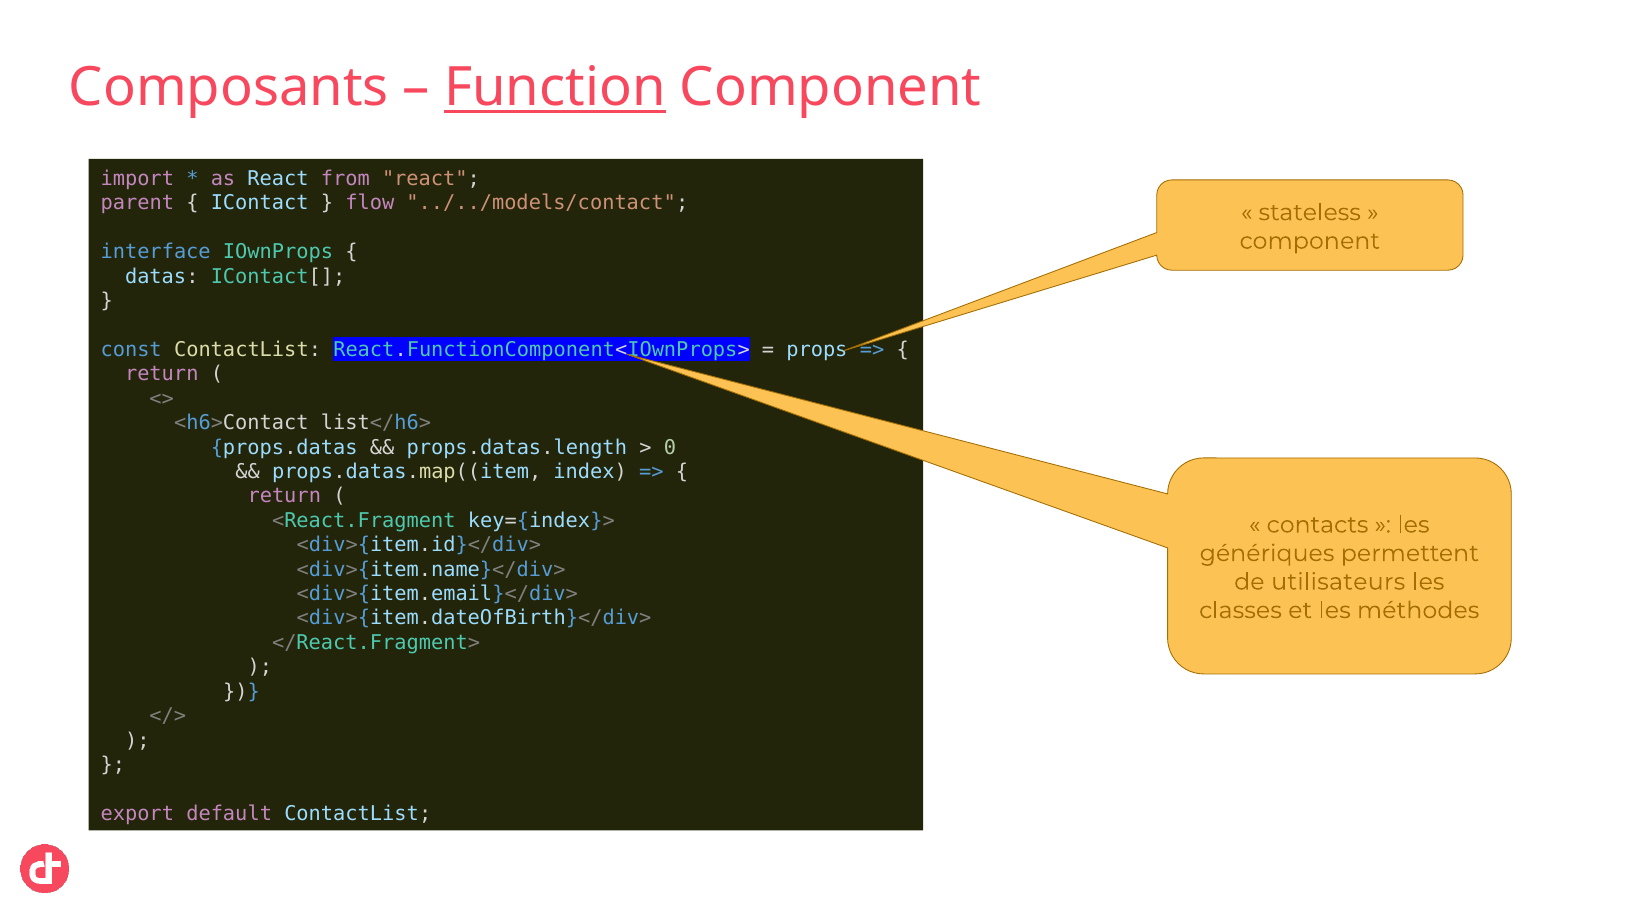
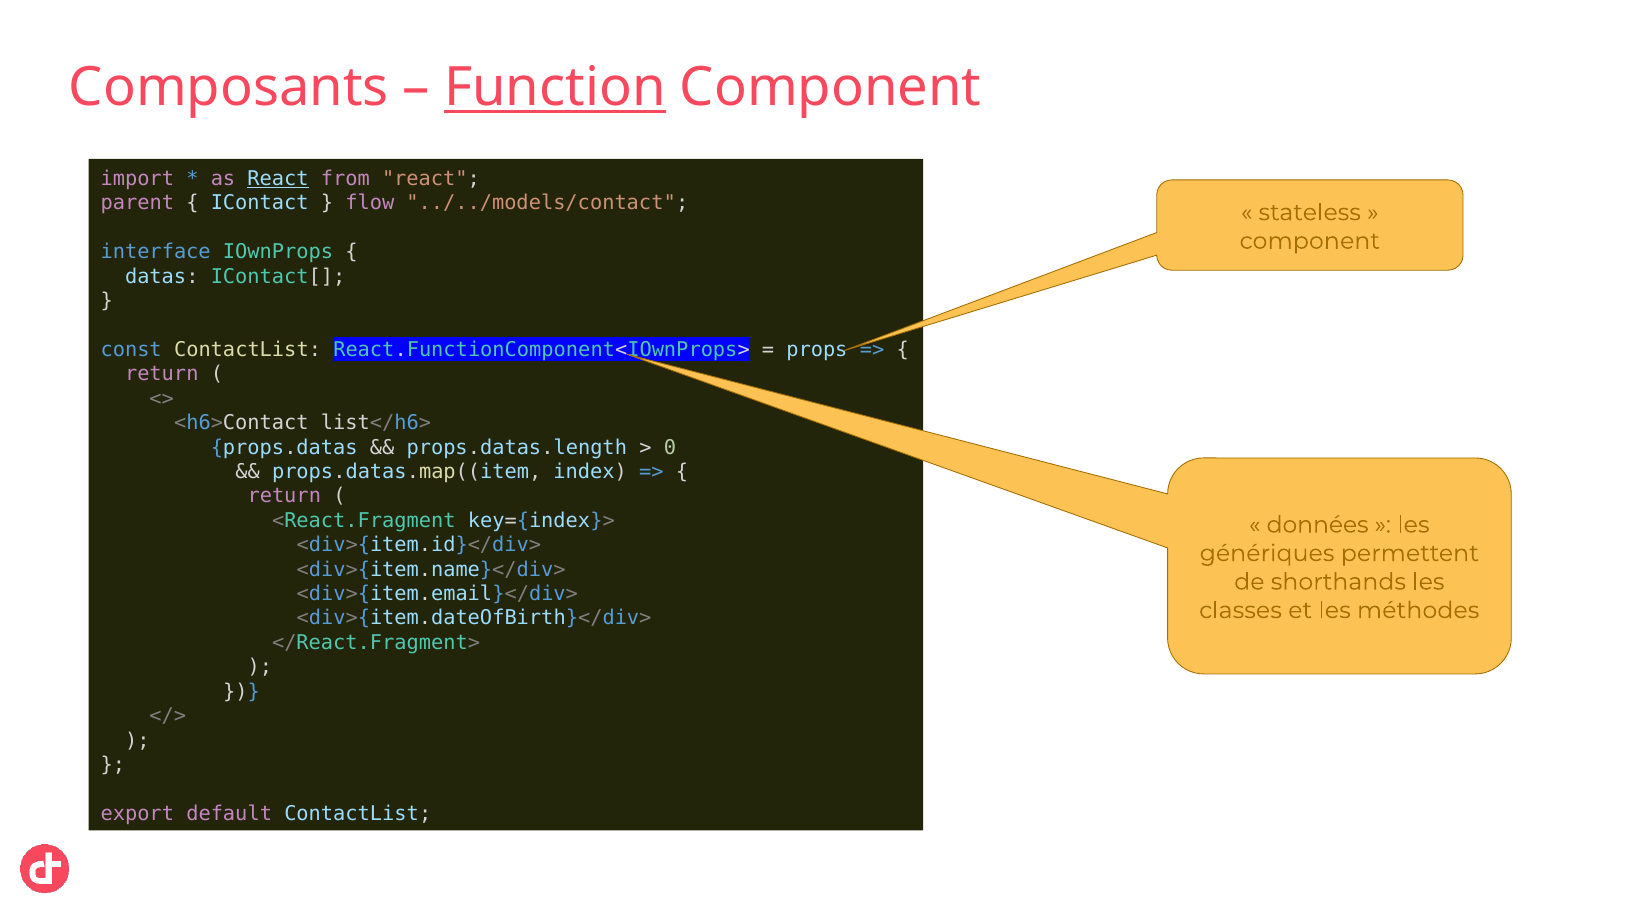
React at (278, 179) underline: none -> present
contacts: contacts -> données
utilisateurs: utilisateurs -> shorthands
